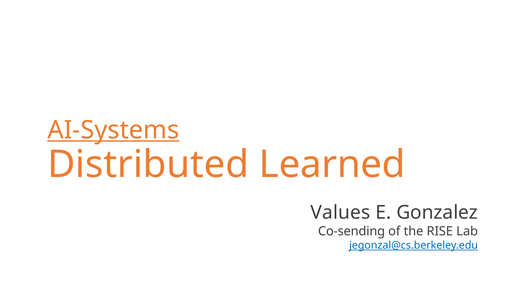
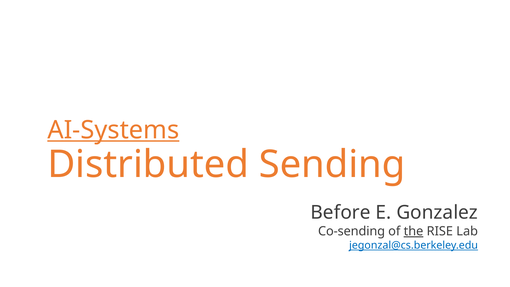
Learned: Learned -> Sending
Values: Values -> Before
the underline: none -> present
